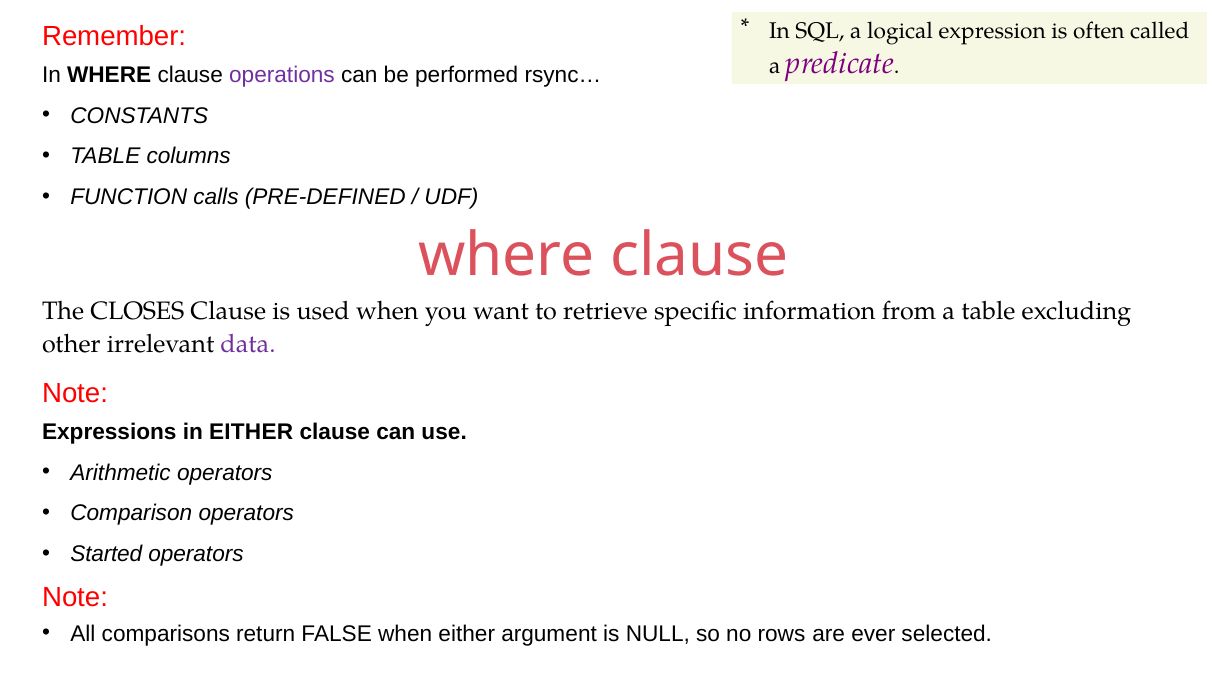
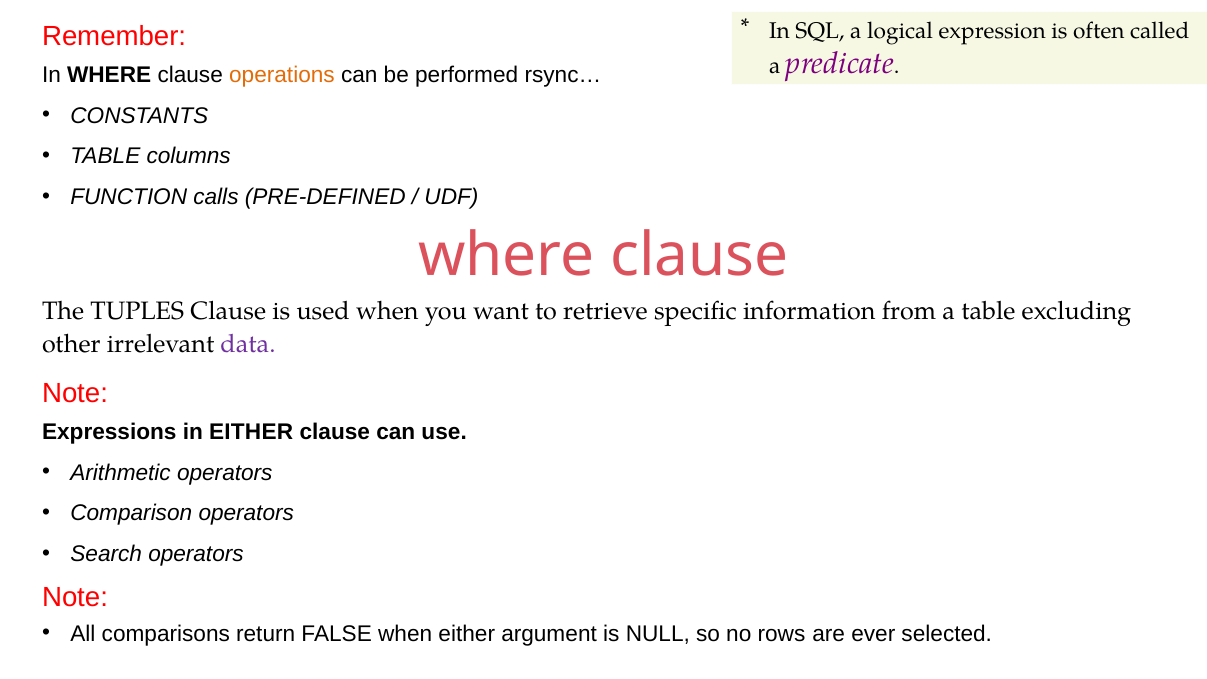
operations colour: purple -> orange
CLOSES: CLOSES -> TUPLES
Started: Started -> Search
